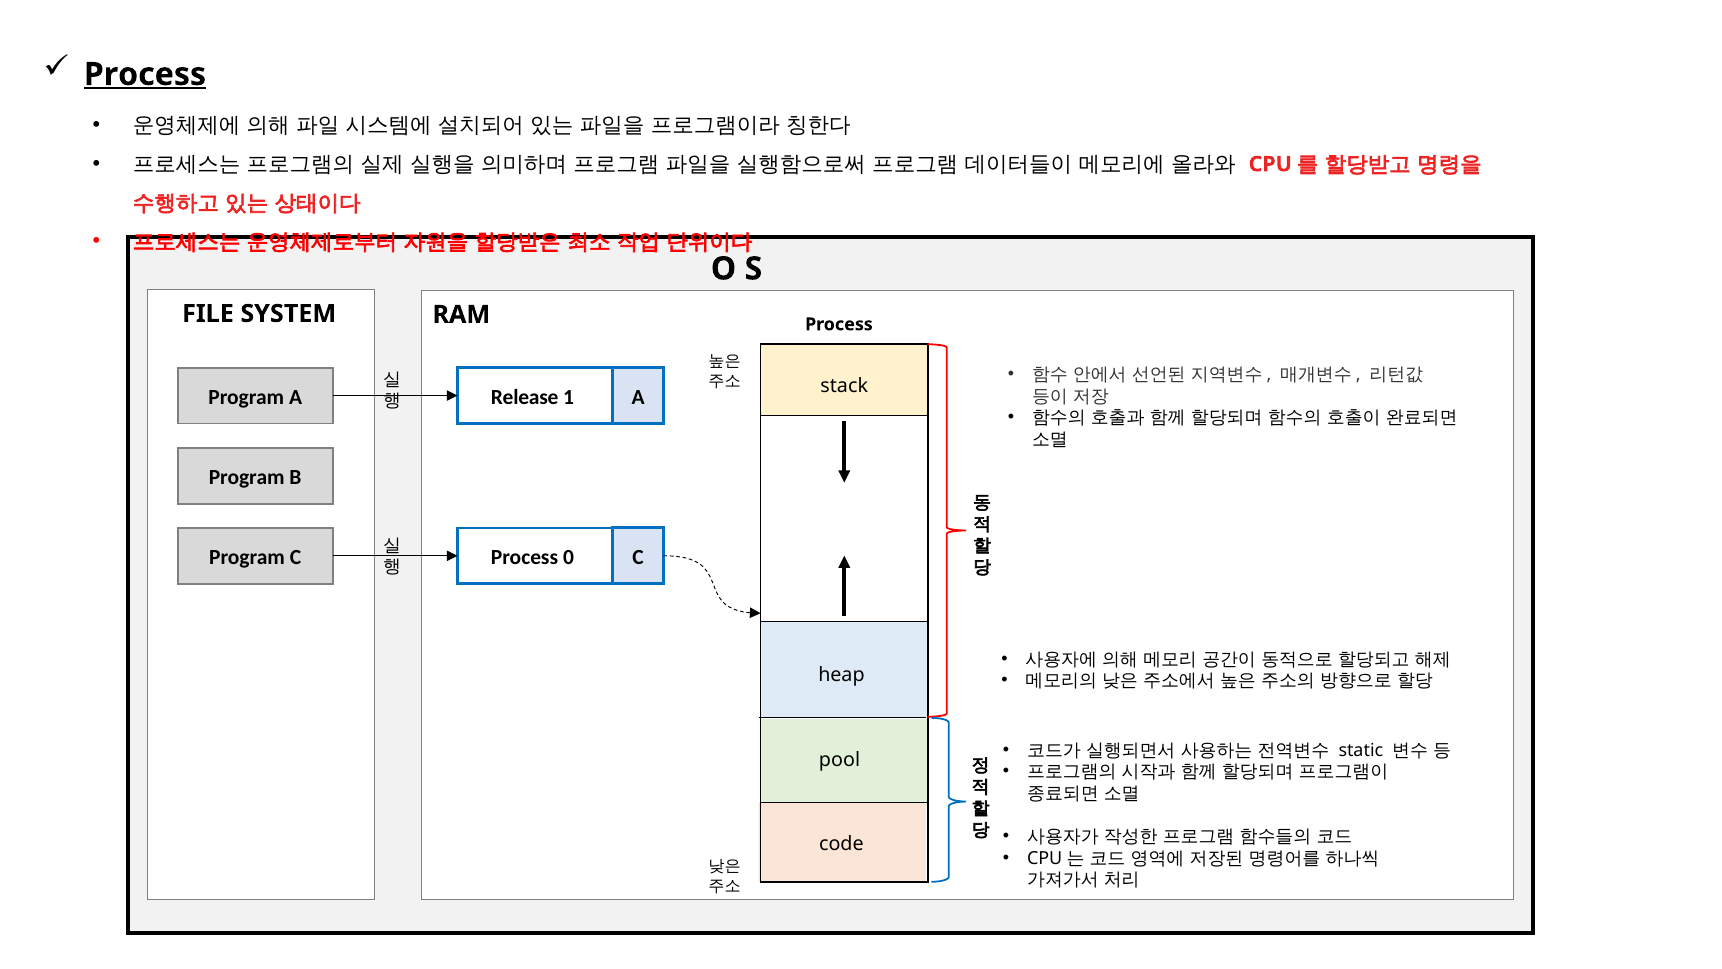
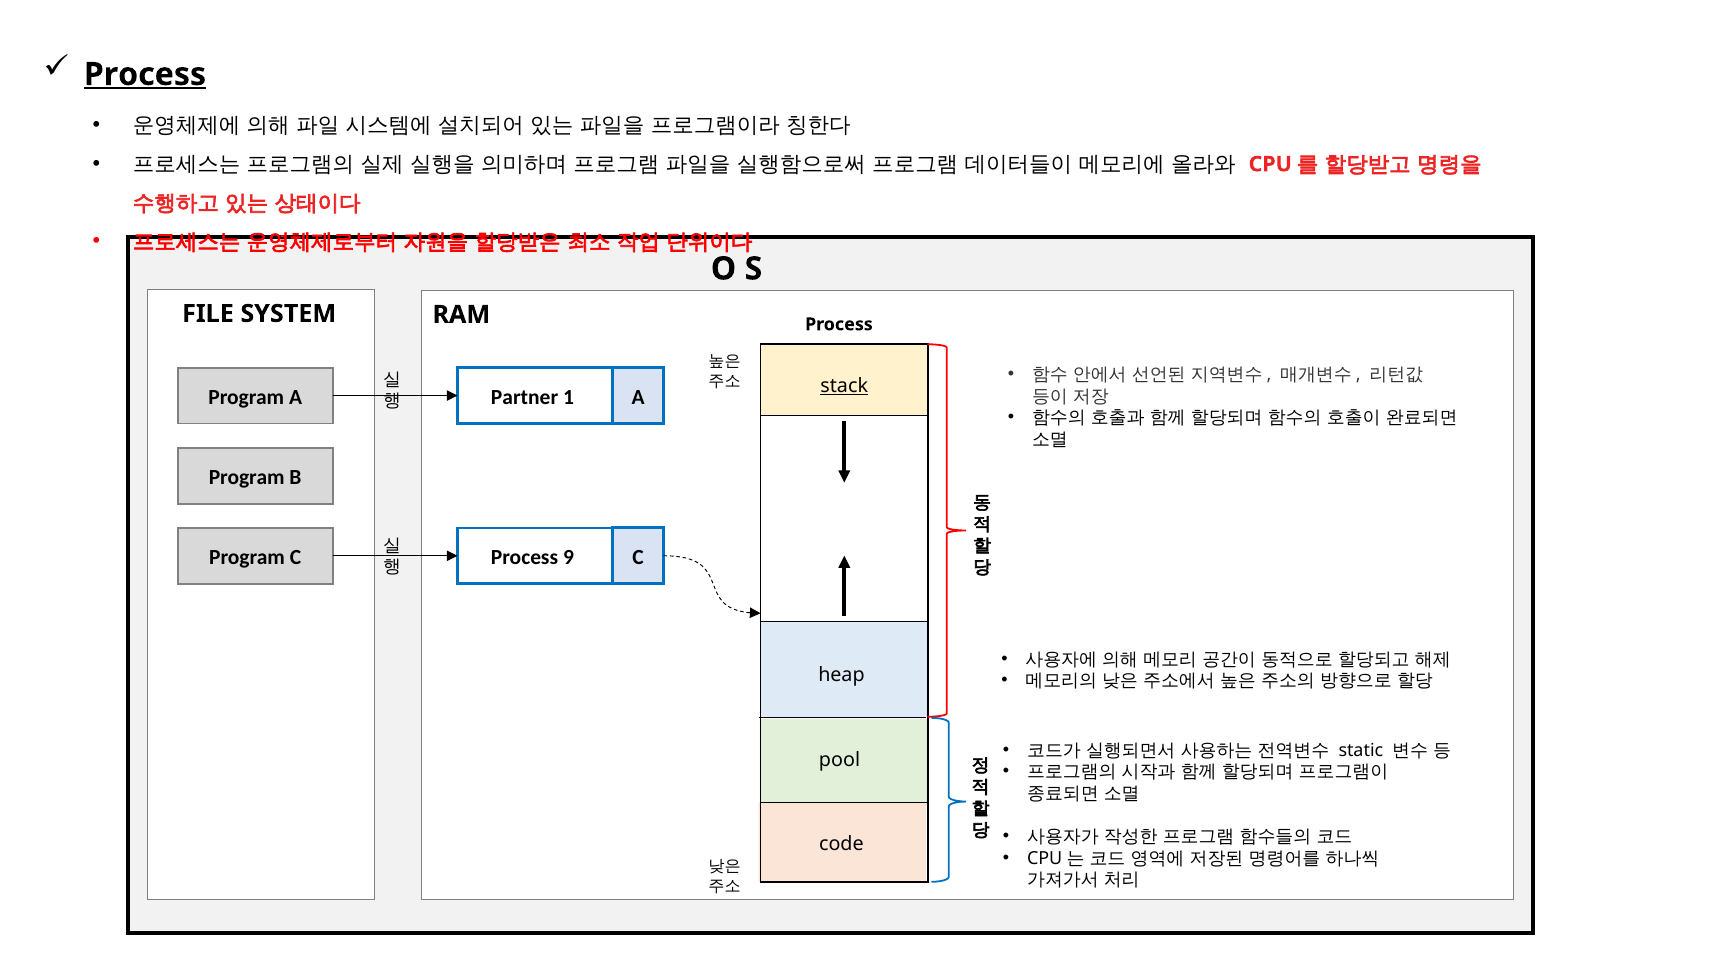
stack underline: none -> present
Release: Release -> Partner
0: 0 -> 9
